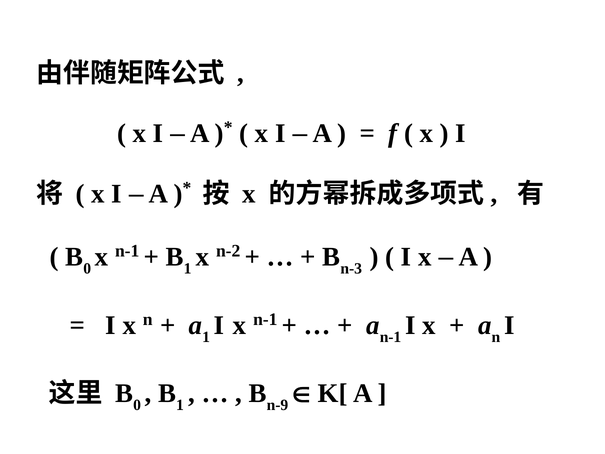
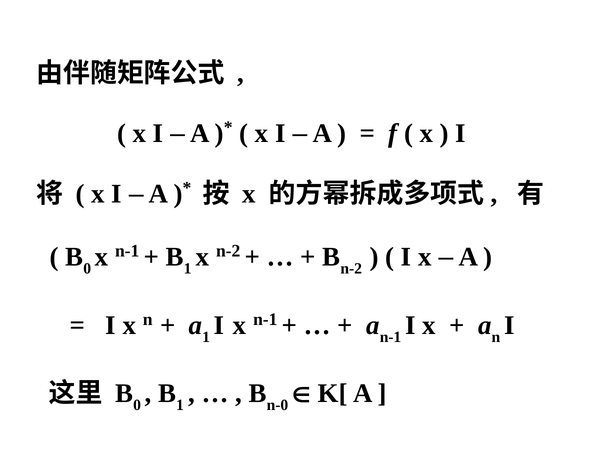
n-3 at (351, 269): n-3 -> n-2
n-9: n-9 -> n-0
